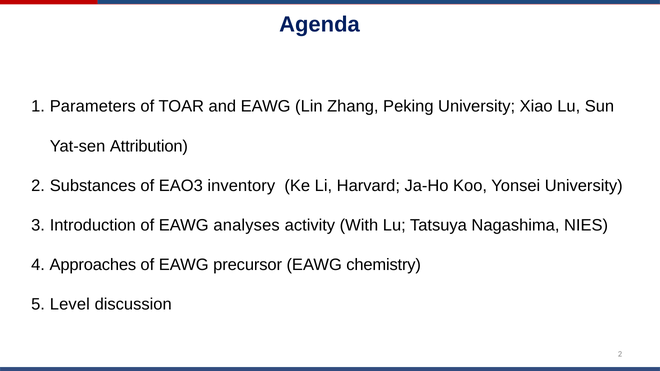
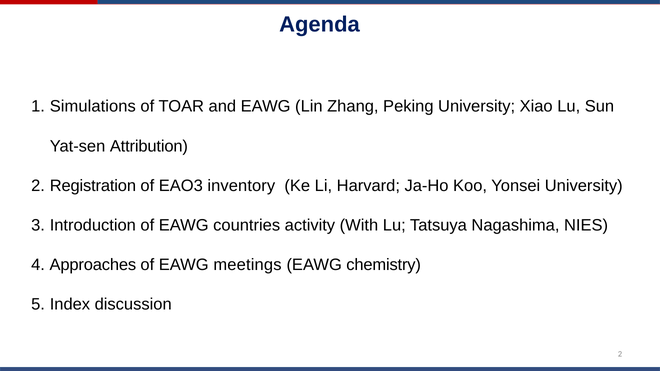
Parameters: Parameters -> Simulations
Substances: Substances -> Registration
analyses: analyses -> countries
precursor: precursor -> meetings
Level: Level -> Index
